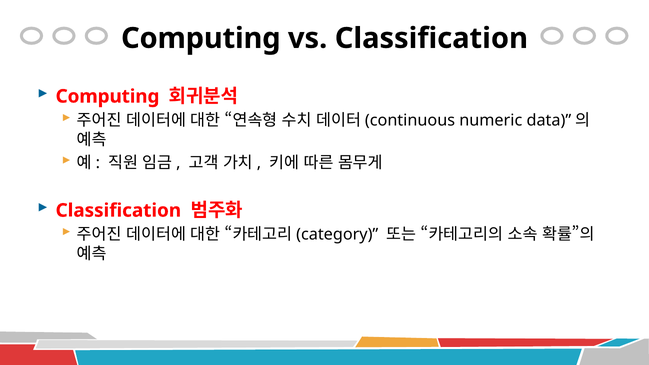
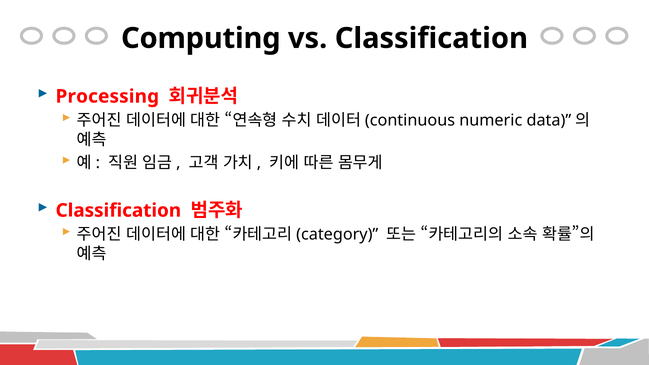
Computing at (107, 96): Computing -> Processing
